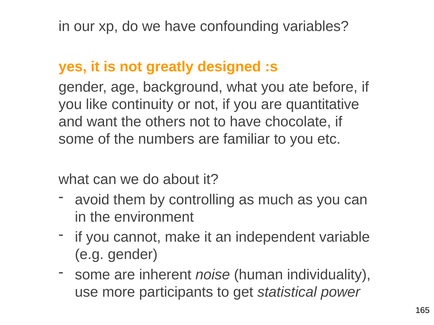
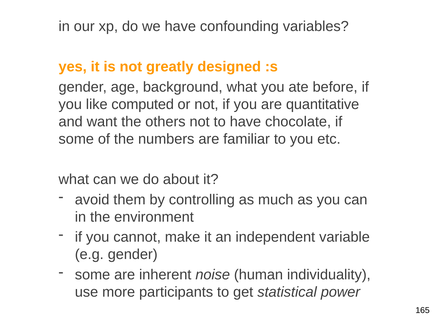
continuity: continuity -> computed
